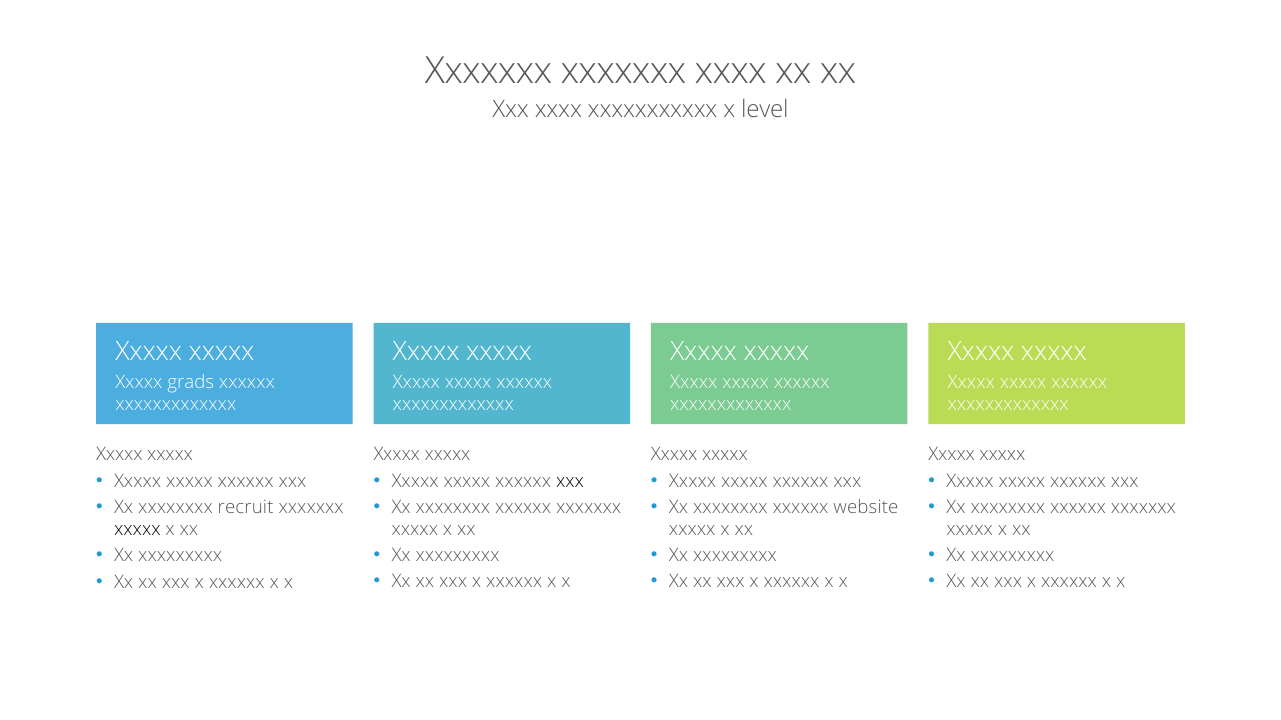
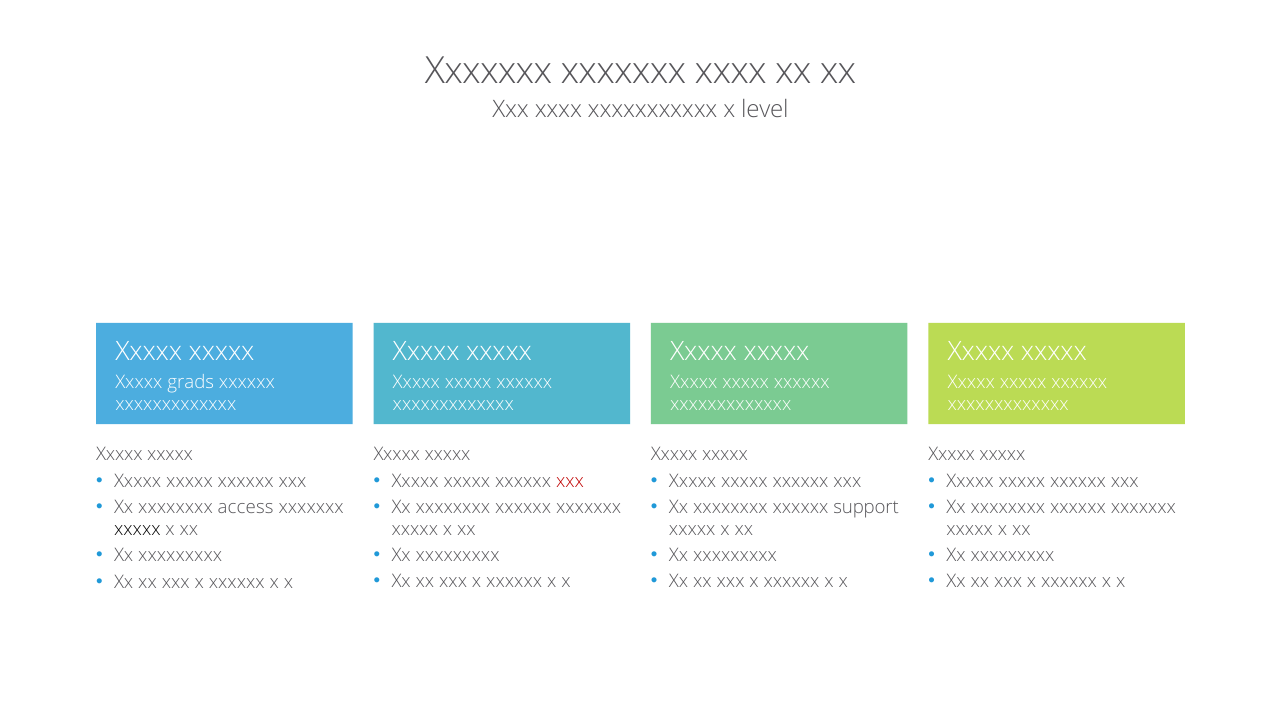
xxx at (570, 481) colour: black -> red
website: website -> support
recruit: recruit -> access
